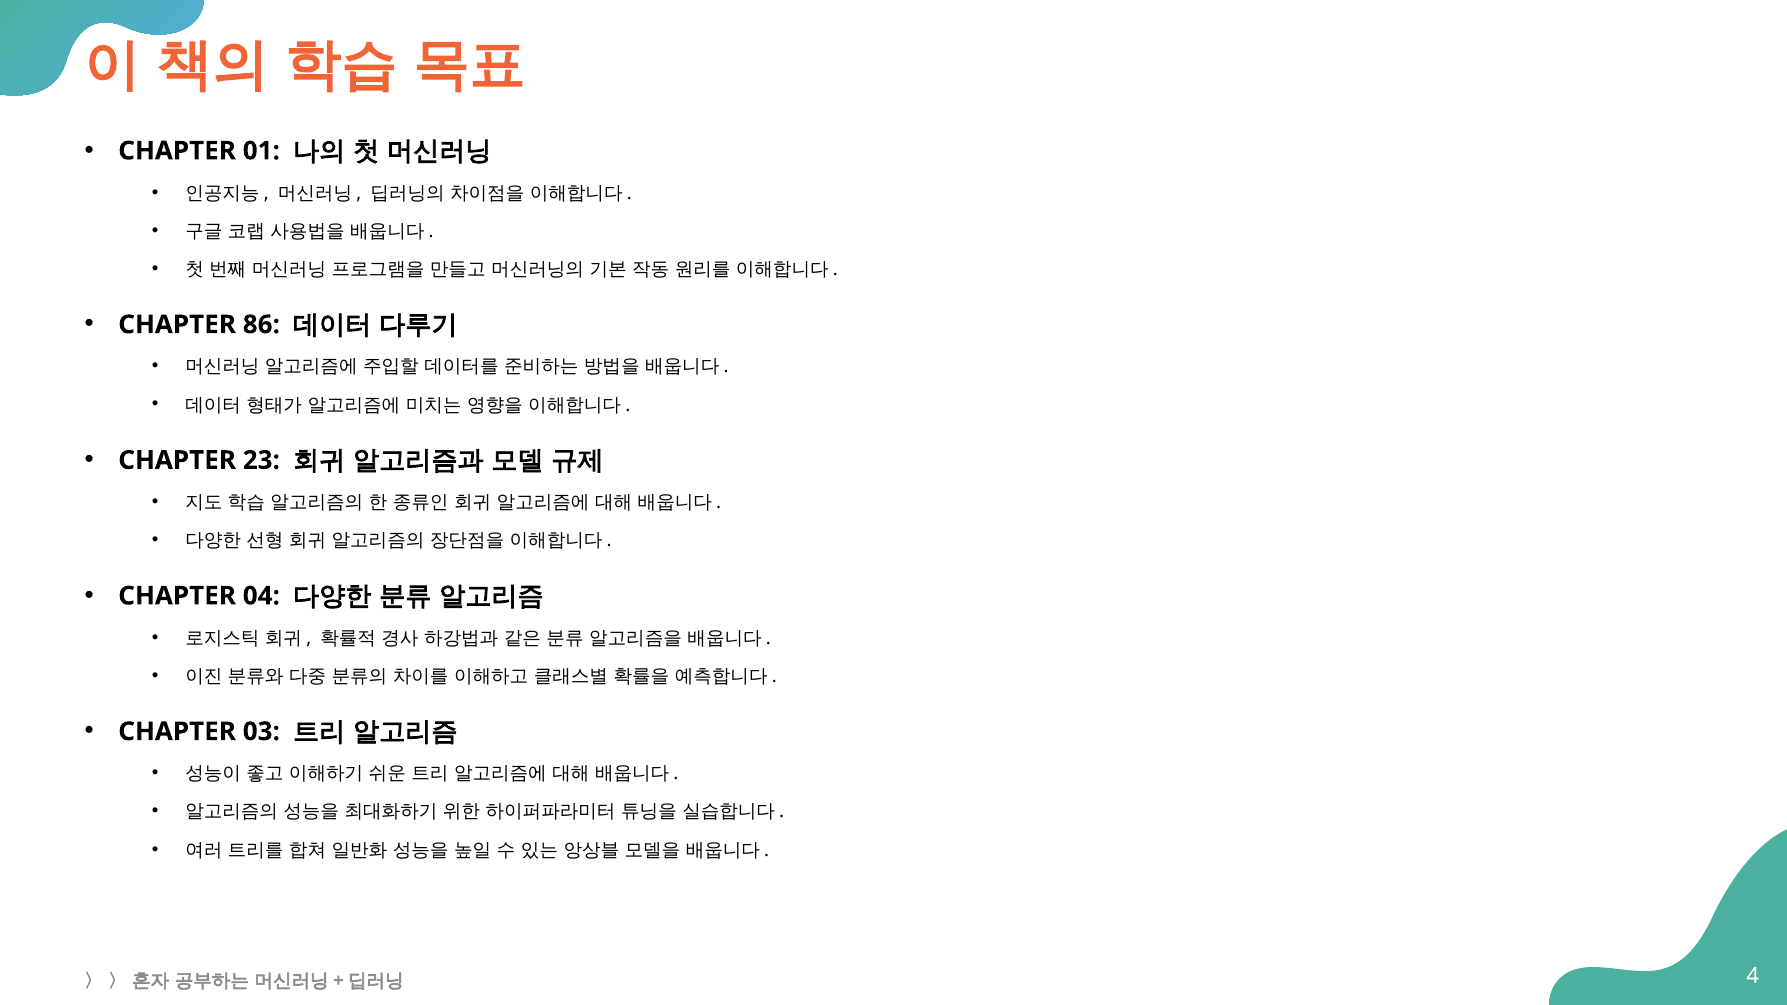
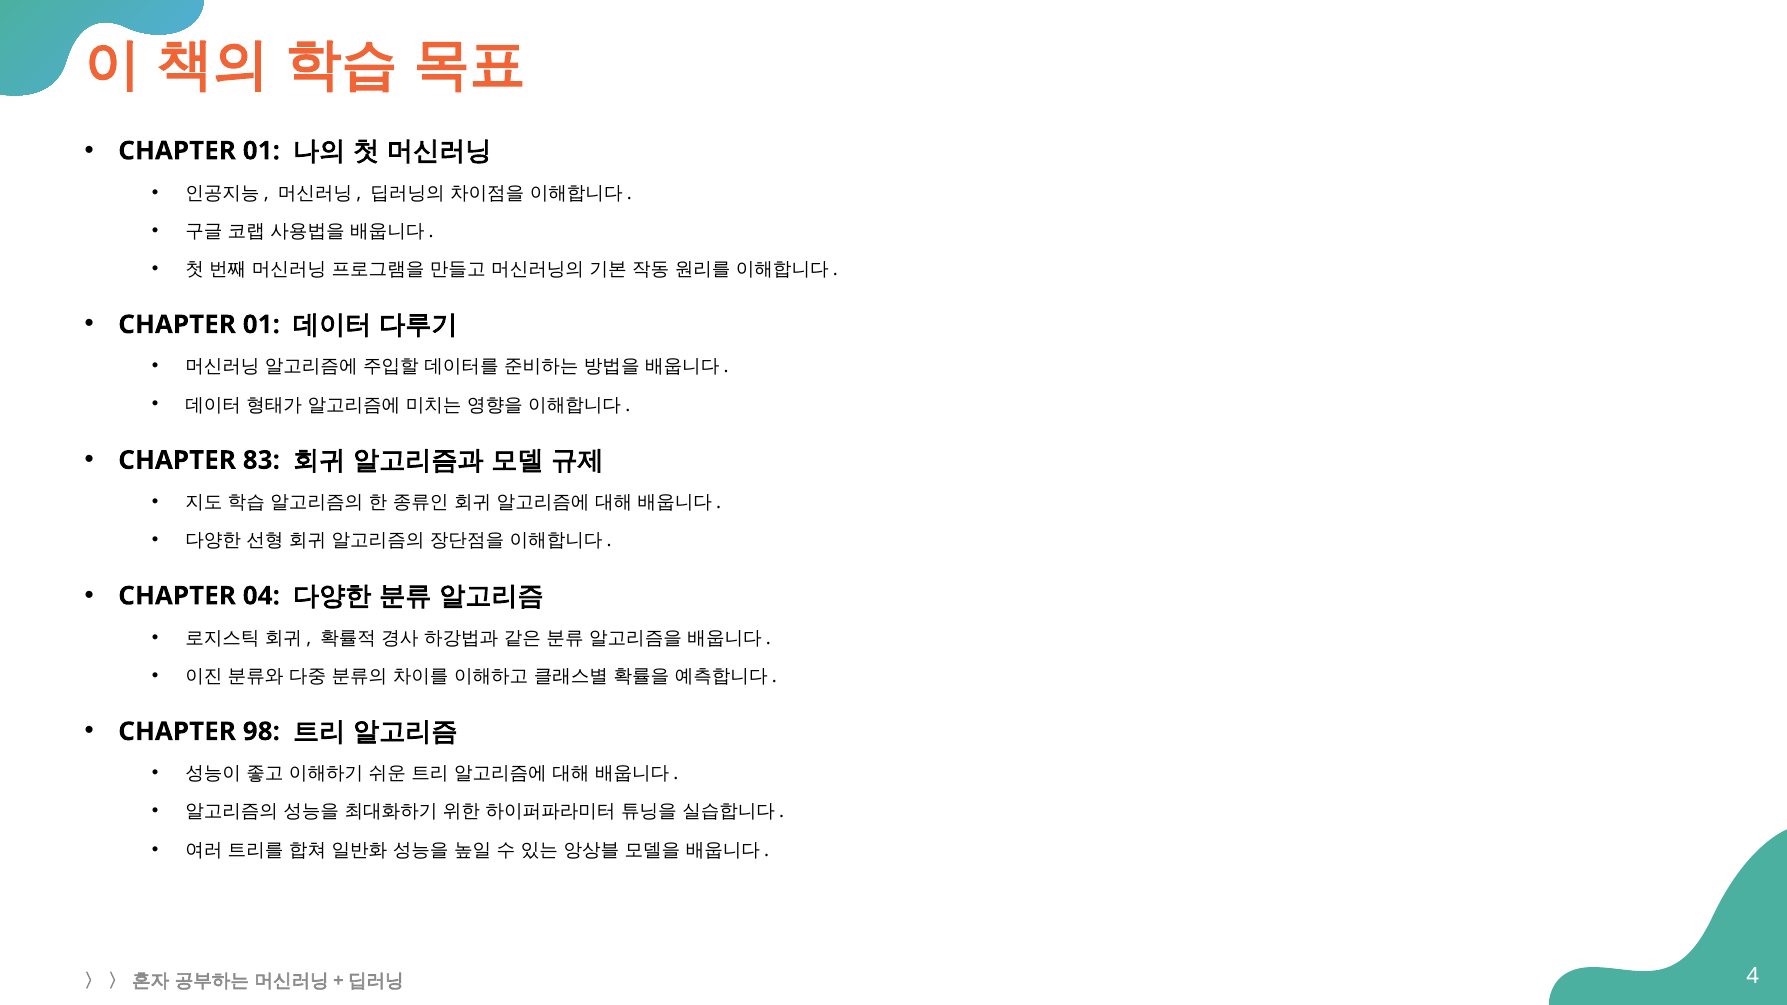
86 at (261, 325): 86 -> 01
23: 23 -> 83
03: 03 -> 98
